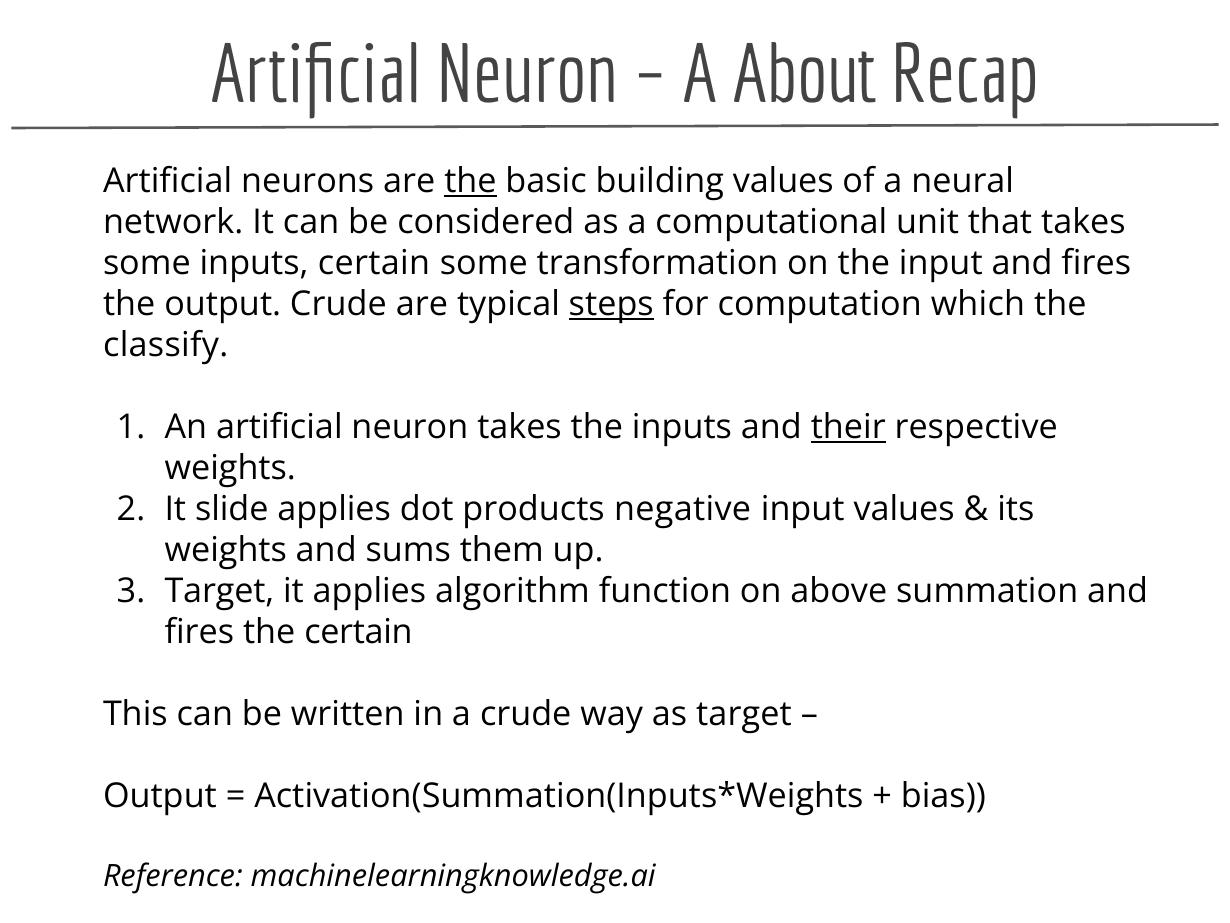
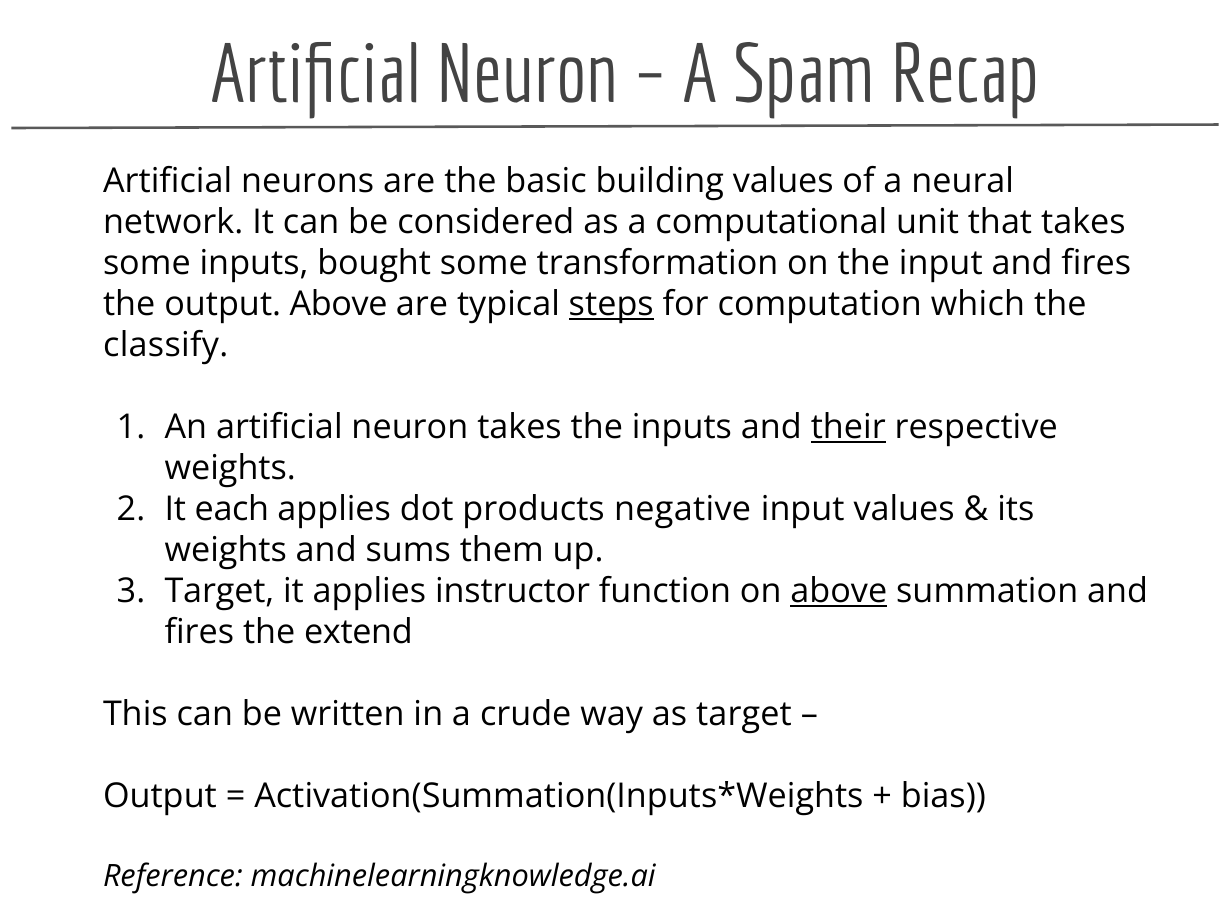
About: About -> Spam
the at (470, 181) underline: present -> none
inputs certain: certain -> bought
output Crude: Crude -> Above
slide: slide -> each
algorithm: algorithm -> instructor
above at (839, 591) underline: none -> present
the certain: certain -> extend
